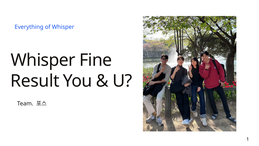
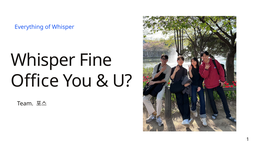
Result: Result -> Office
